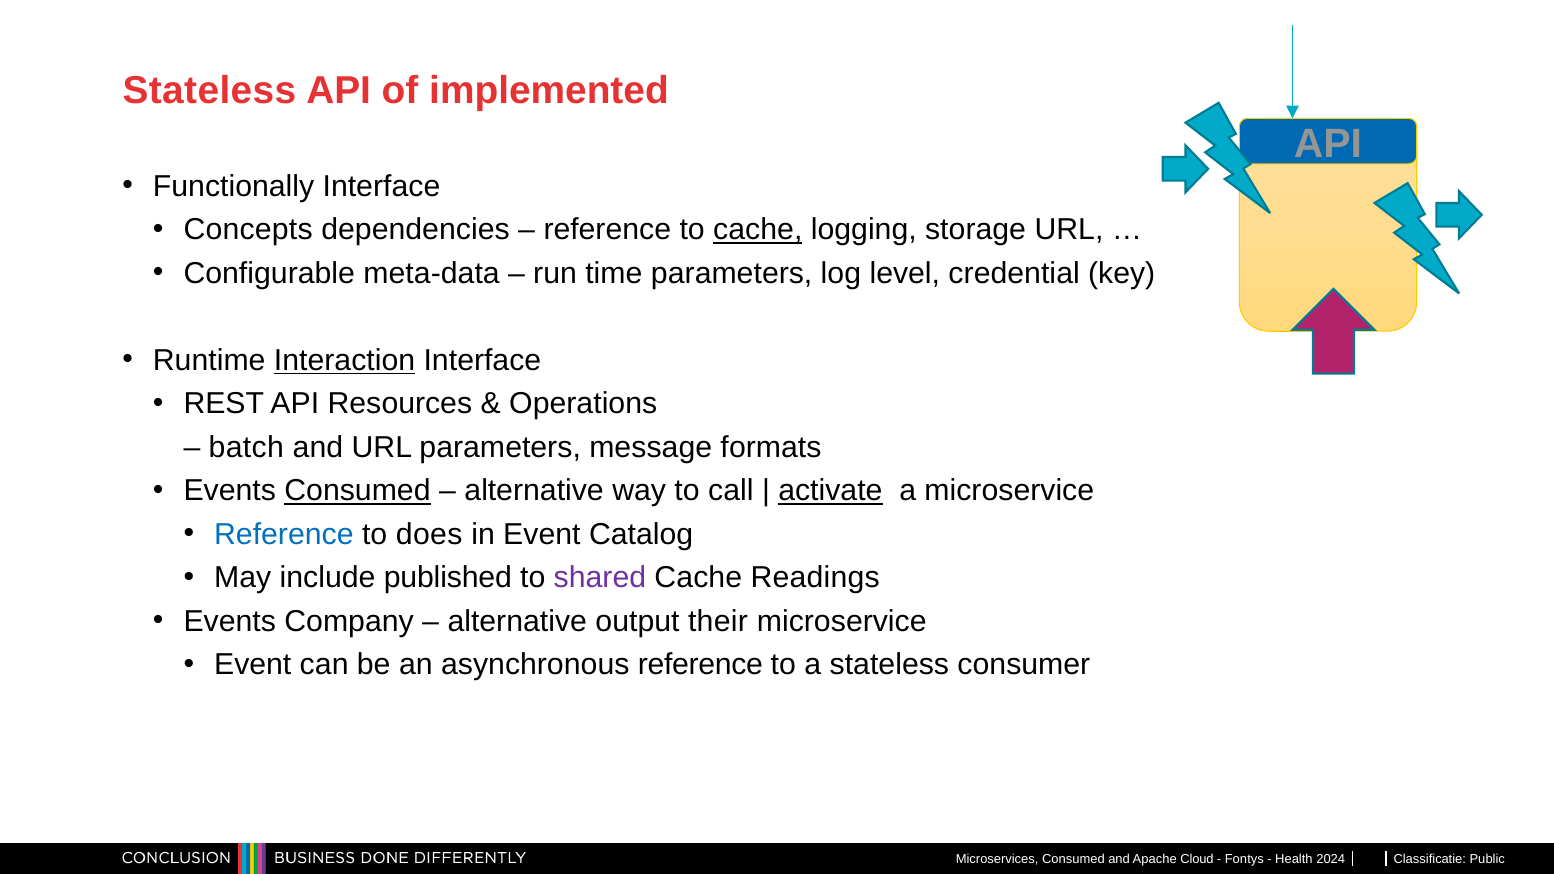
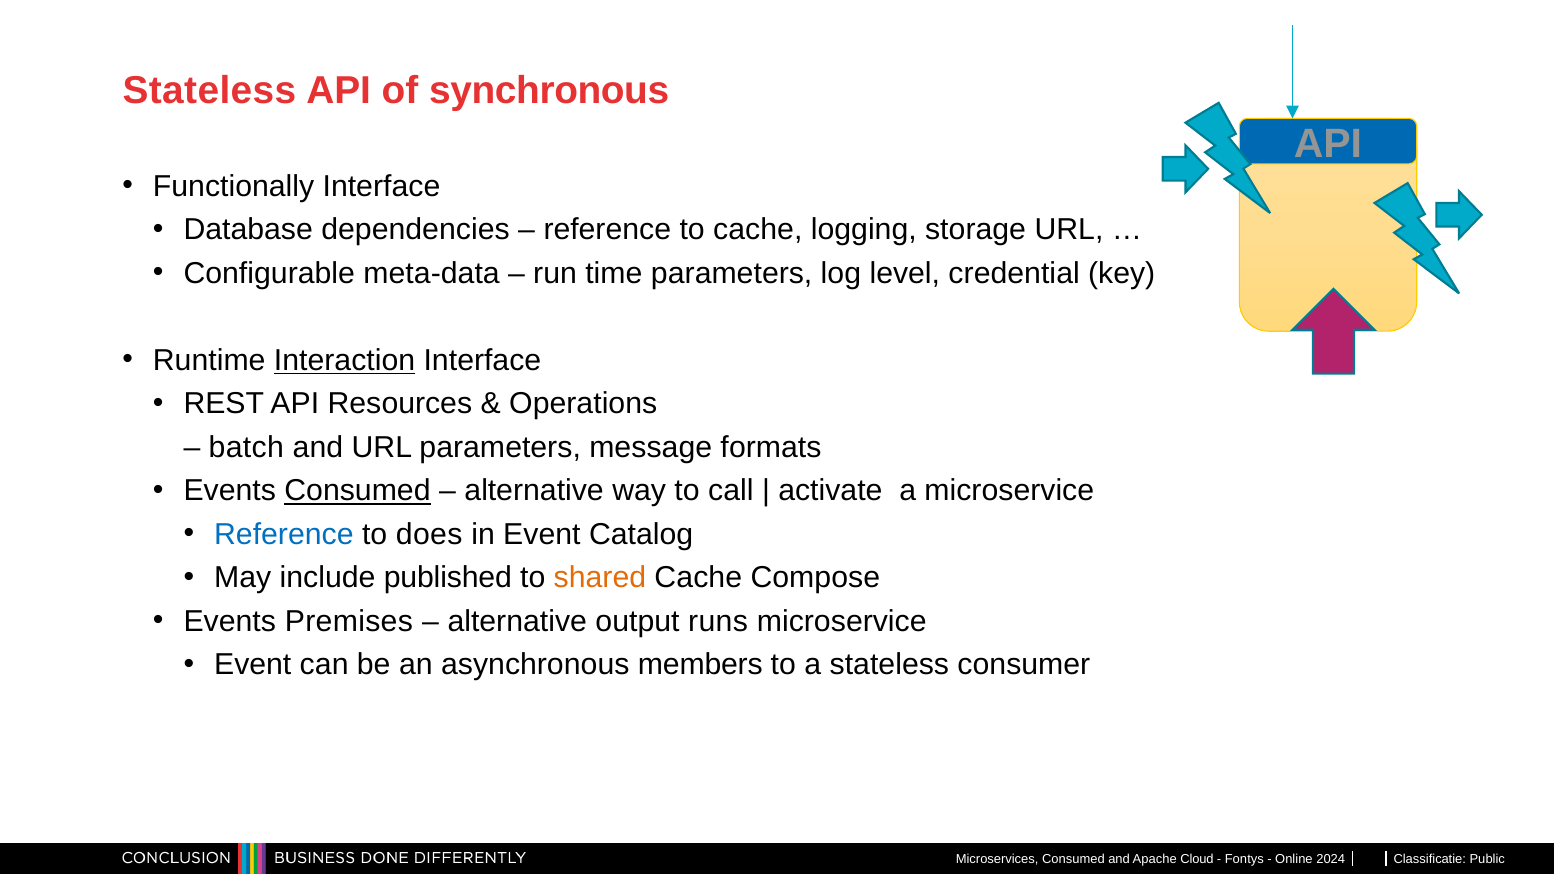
implemented: implemented -> synchronous
Concepts: Concepts -> Database
cache at (758, 230) underline: present -> none
activate underline: present -> none
shared colour: purple -> orange
Readings: Readings -> Compose
Company: Company -> Premises
their: their -> runs
asynchronous reference: reference -> members
Health: Health -> Online
